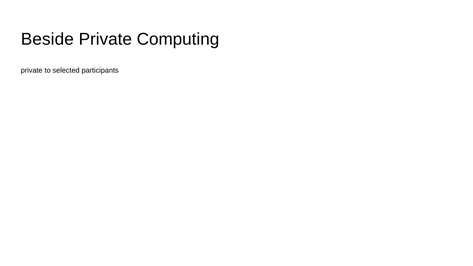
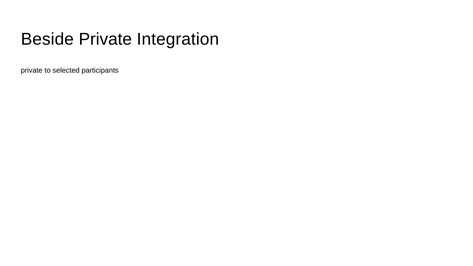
Computing: Computing -> Integration
